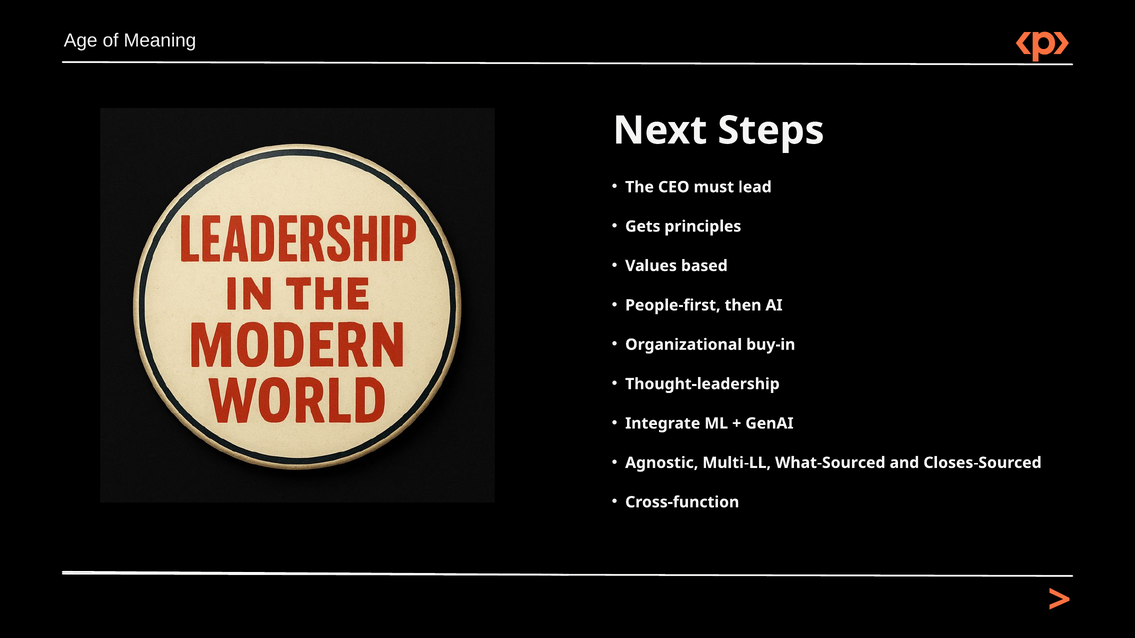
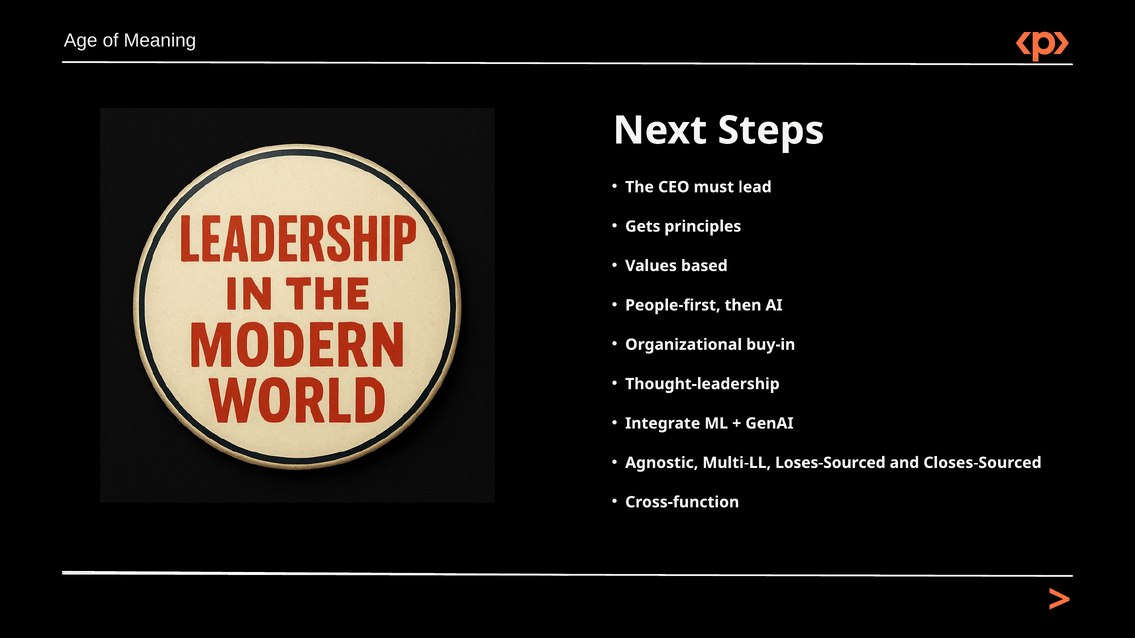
What-Sourced: What-Sourced -> Loses-Sourced
